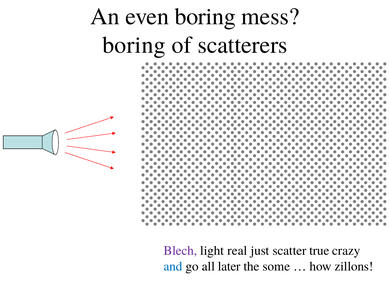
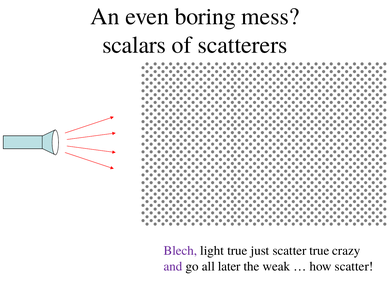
boring at (134, 45): boring -> scalars
light real: real -> true
and colour: blue -> purple
some: some -> weak
how zillons: zillons -> scatter
